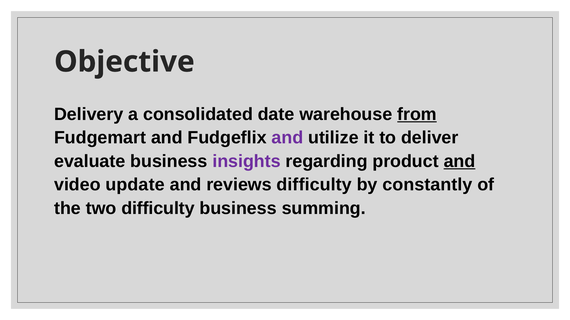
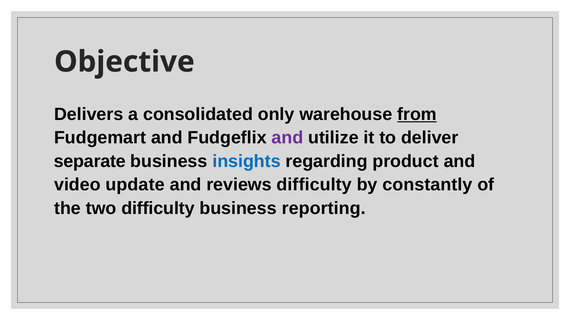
Delivery: Delivery -> Delivers
date: date -> only
evaluate: evaluate -> separate
insights colour: purple -> blue
and at (459, 162) underline: present -> none
summing: summing -> reporting
